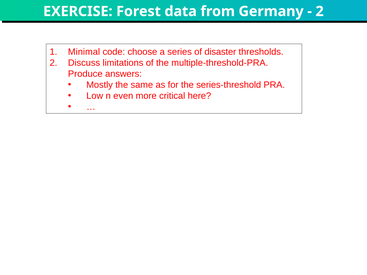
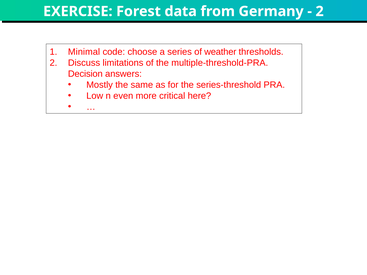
disaster: disaster -> weather
Produce: Produce -> Decision
